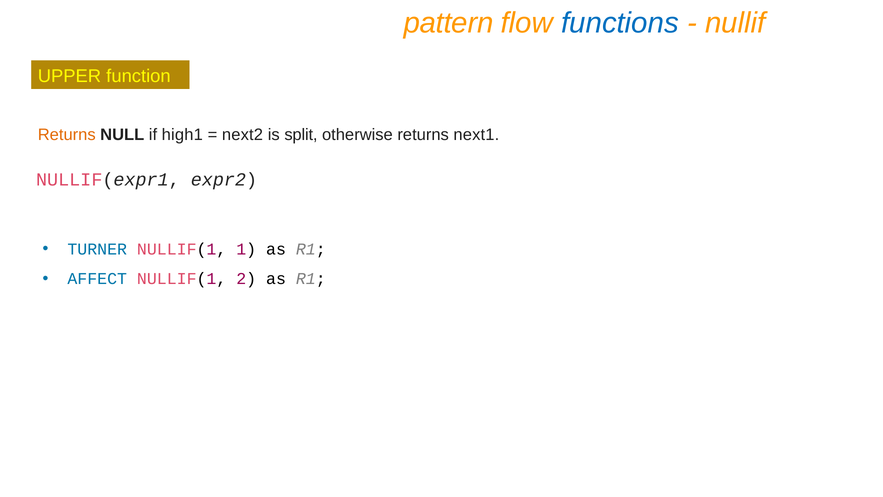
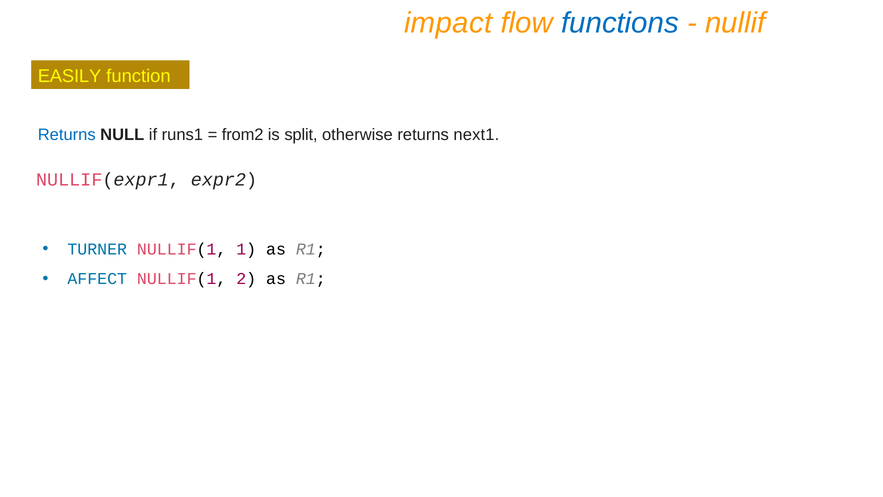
pattern: pattern -> impact
UPPER: UPPER -> EASILY
Returns at (67, 134) colour: orange -> blue
high1: high1 -> runs1
next2: next2 -> from2
